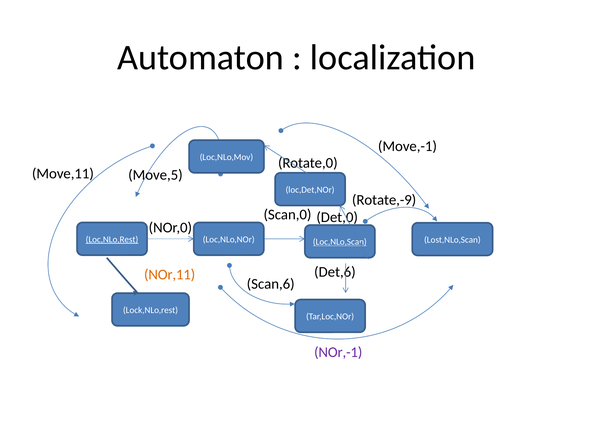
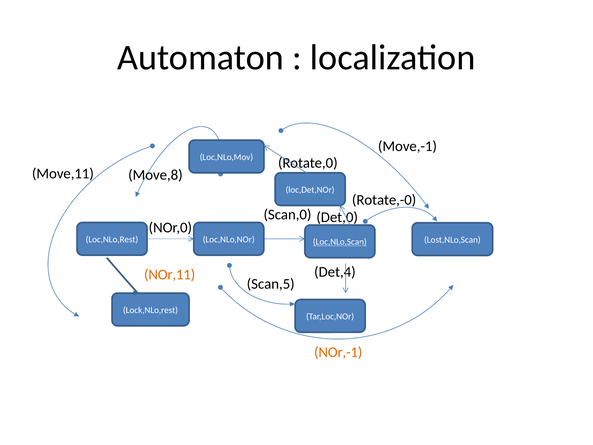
Move,5: Move,5 -> Move,8
Rotate,-9: Rotate,-9 -> Rotate,-0
Loc,NLo,Rest underline: present -> none
Det,6: Det,6 -> Det,4
Scan,6: Scan,6 -> Scan,5
NOr,-1 colour: purple -> orange
